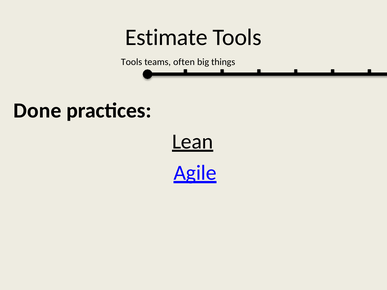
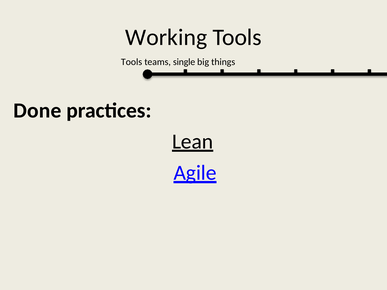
Estimate: Estimate -> Working
often: often -> single
